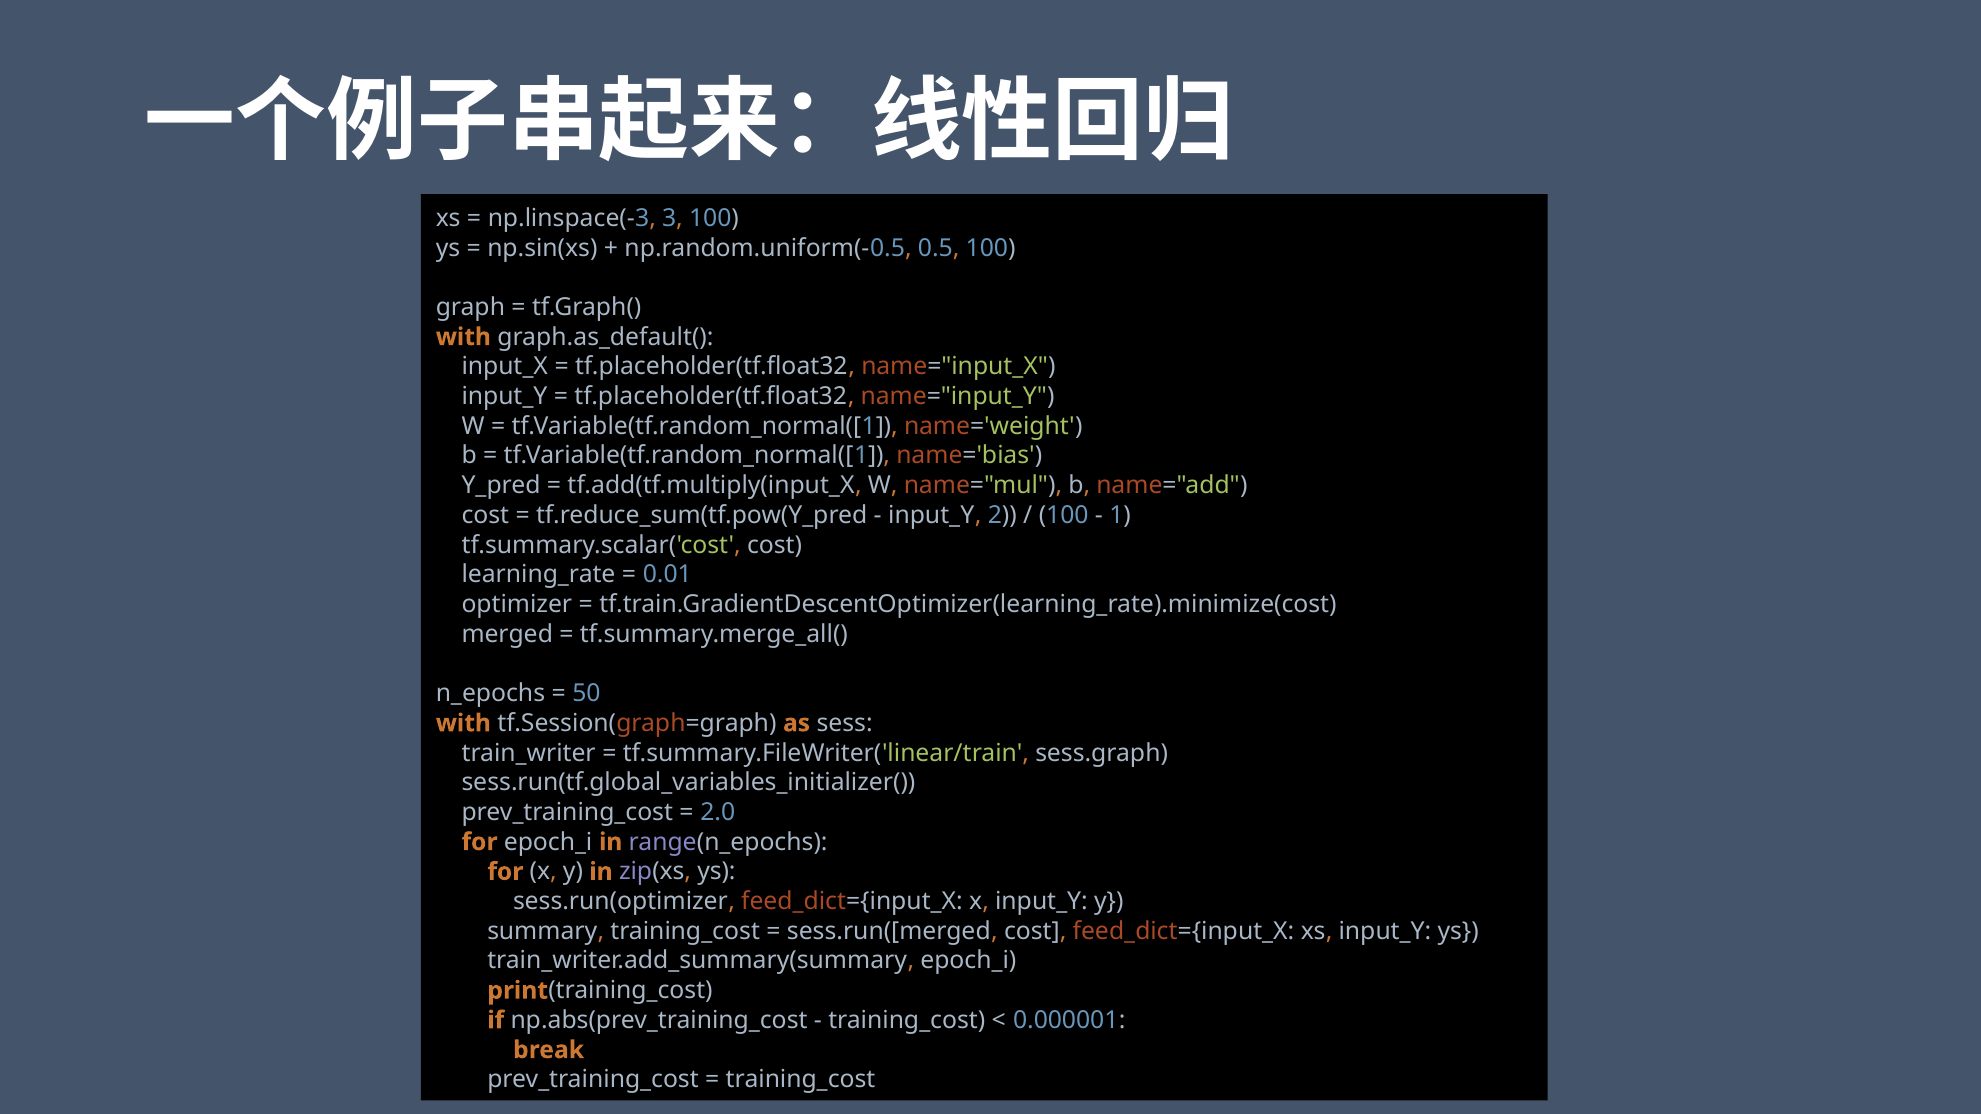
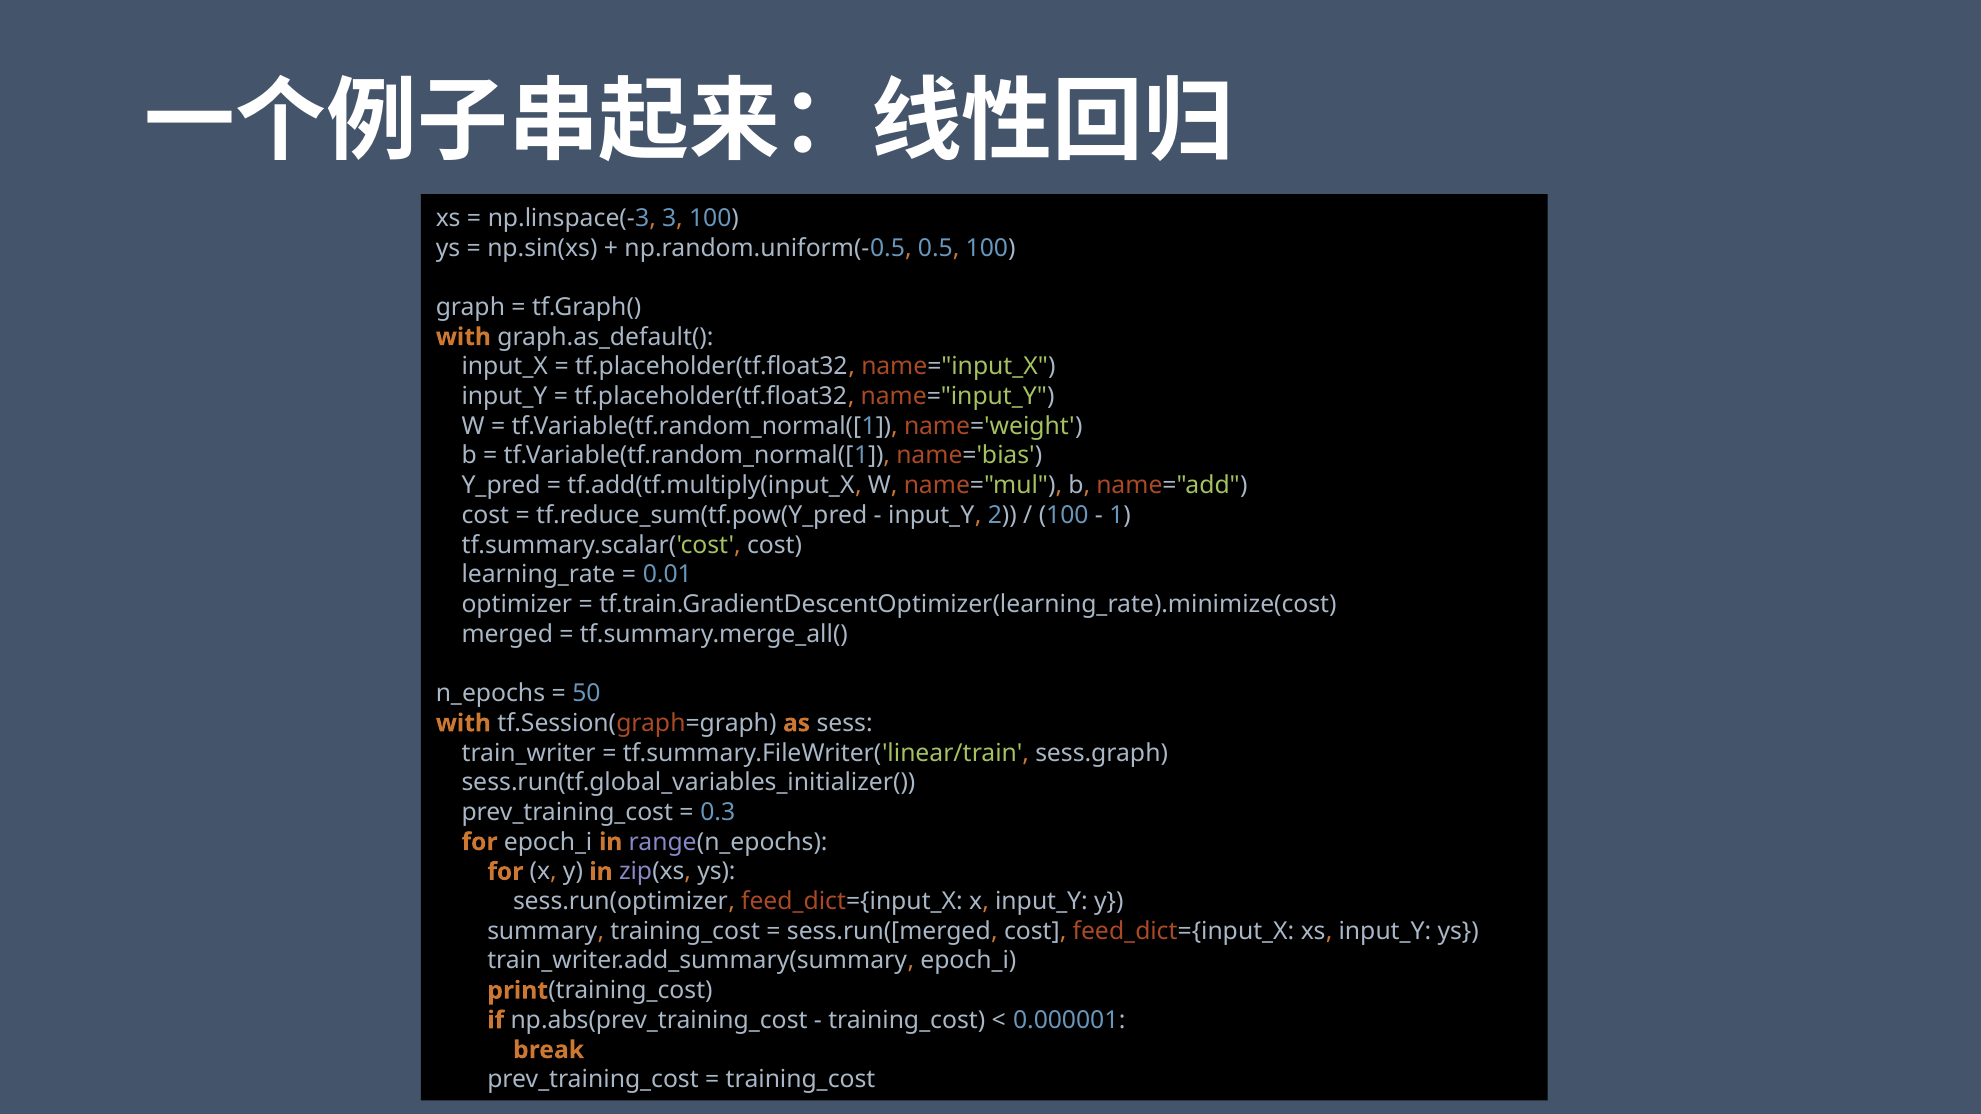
2.0: 2.0 -> 0.3
